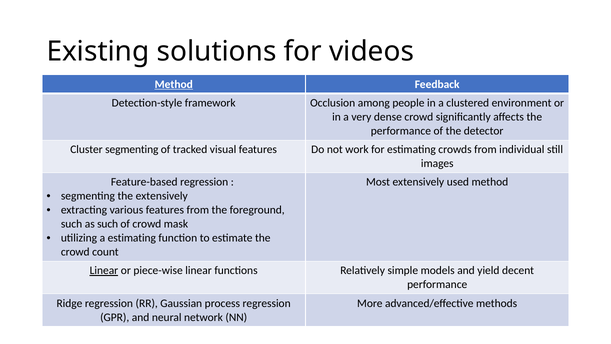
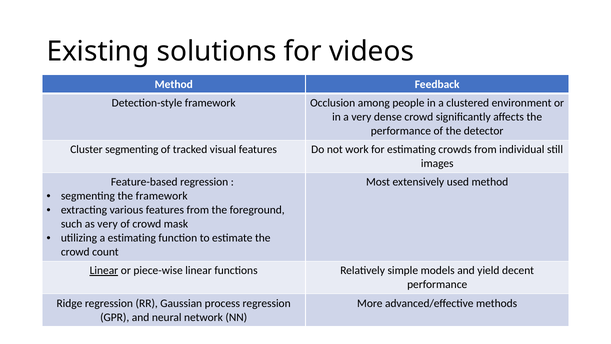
Method at (174, 84) underline: present -> none
the extensively: extensively -> framework
as such: such -> very
